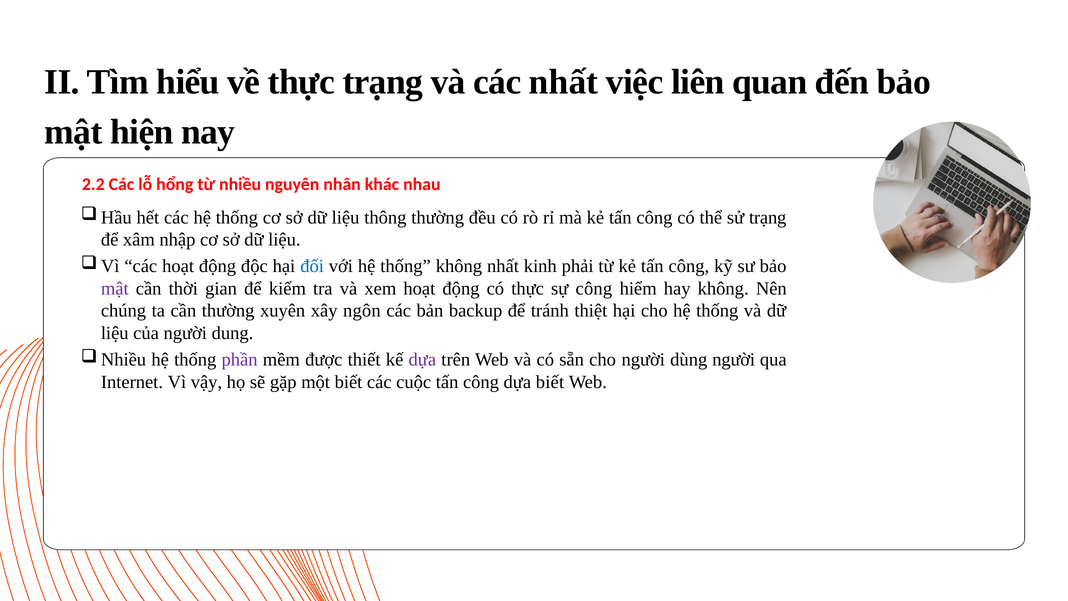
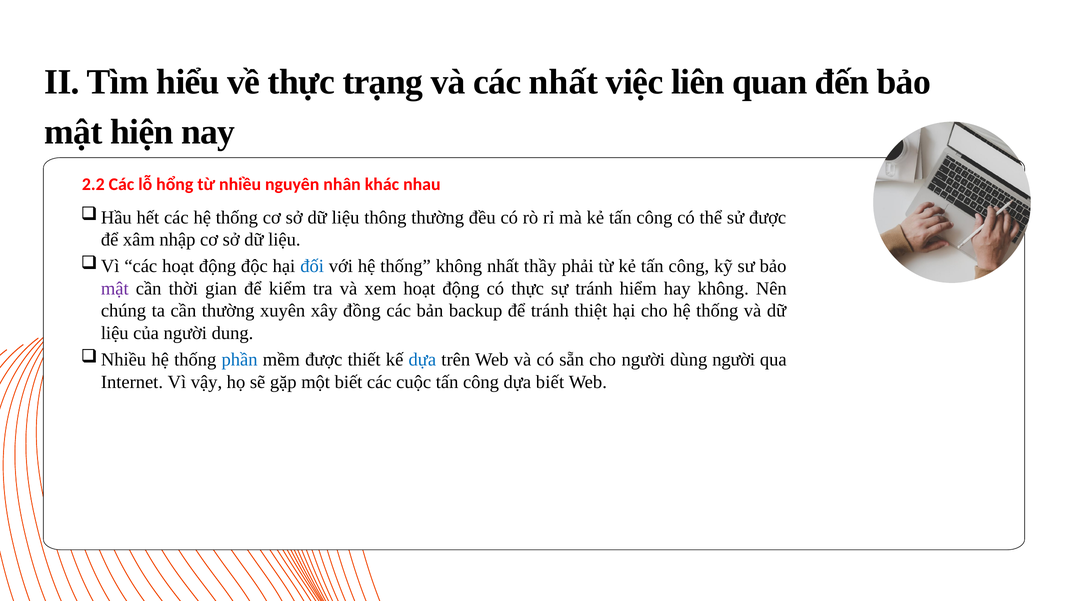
sử trạng: trạng -> được
kinh: kinh -> thầy
sự công: công -> tránh
ngôn: ngôn -> đồng
phần colour: purple -> blue
dựa at (422, 360) colour: purple -> blue
